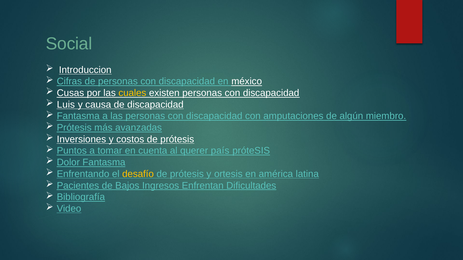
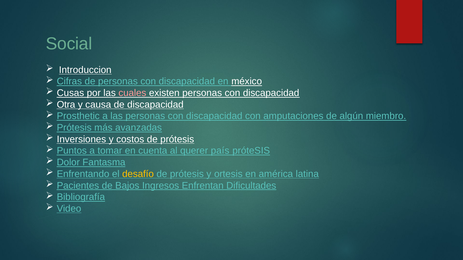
cuales colour: yellow -> pink
Luis: Luis -> Otra
Fantasma at (78, 116): Fantasma -> Prosthetic
